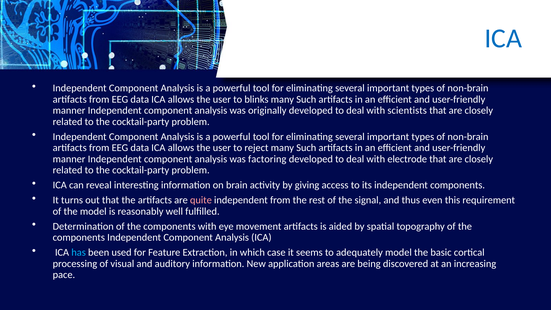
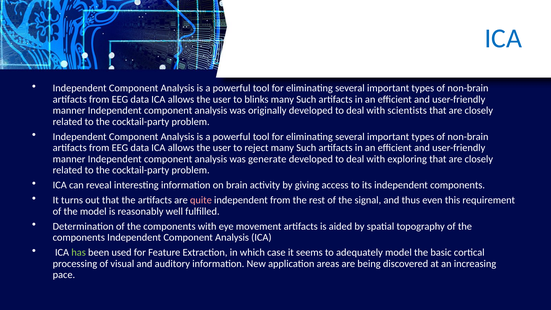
factoring: factoring -> generate
electrode: electrode -> exploring
has colour: light blue -> light green
